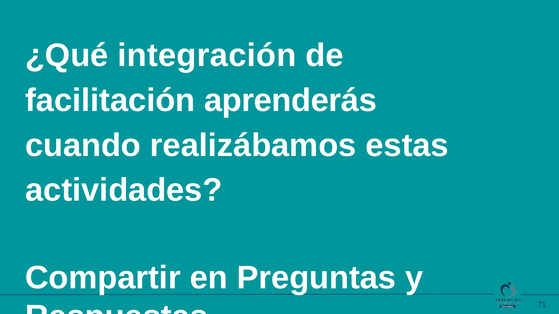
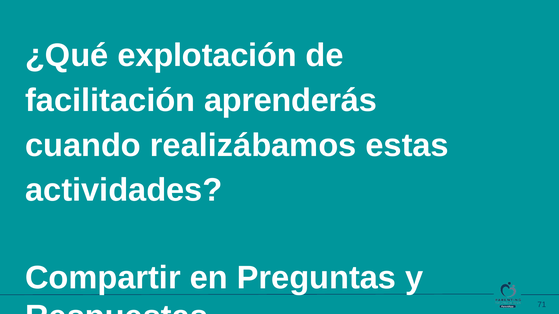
integración: integración -> explotación
